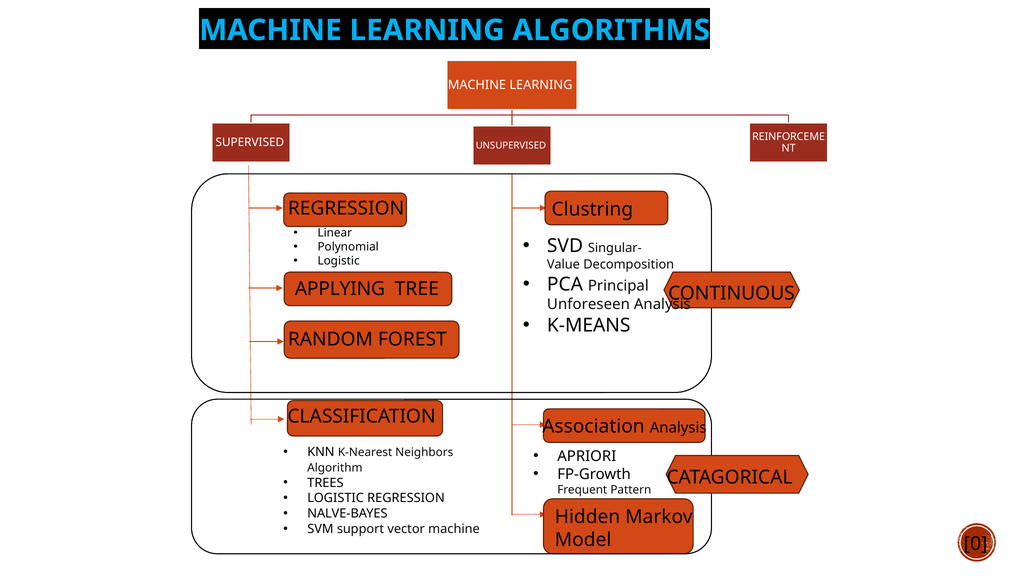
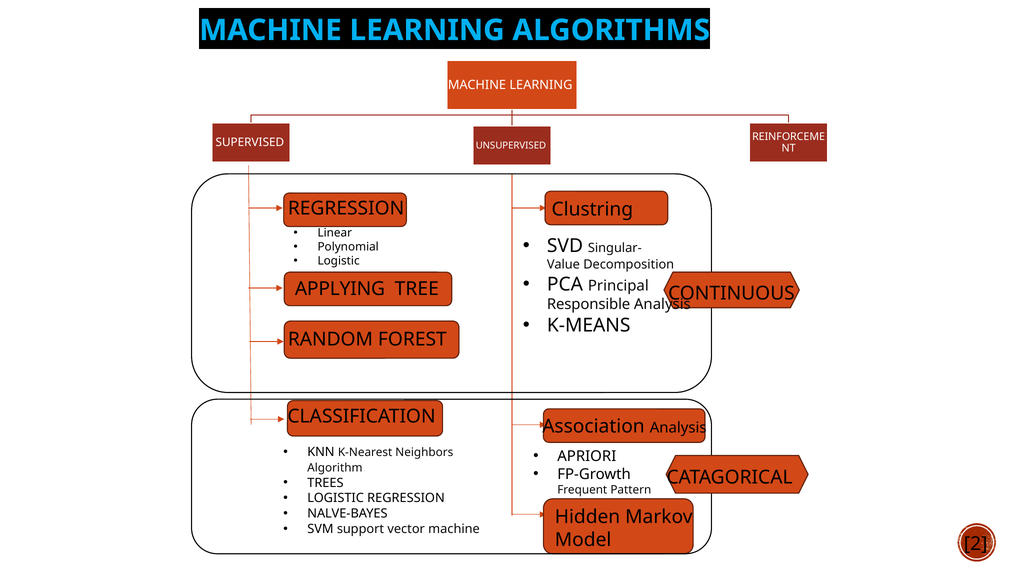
Unforeseen: Unforeseen -> Responsible
0: 0 -> 2
